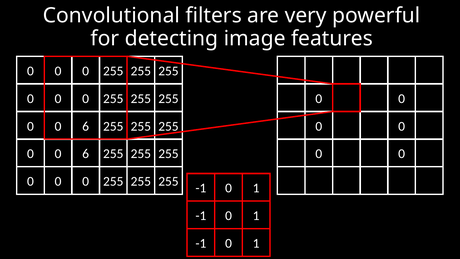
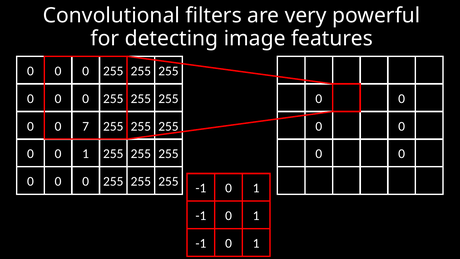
6 at (86, 126): 6 -> 7
6 at (86, 154): 6 -> 1
